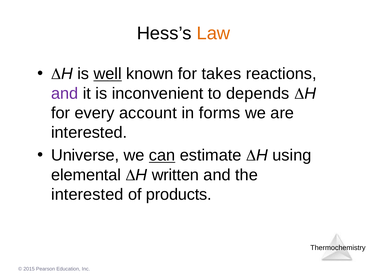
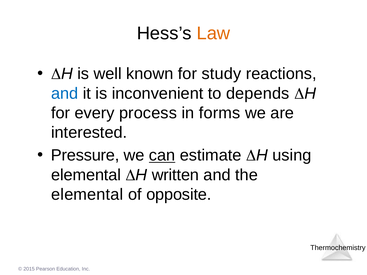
well underline: present -> none
takes: takes -> study
and at (65, 94) colour: purple -> blue
account: account -> process
Universe: Universe -> Pressure
interested at (87, 195): interested -> elemental
products: products -> opposite
